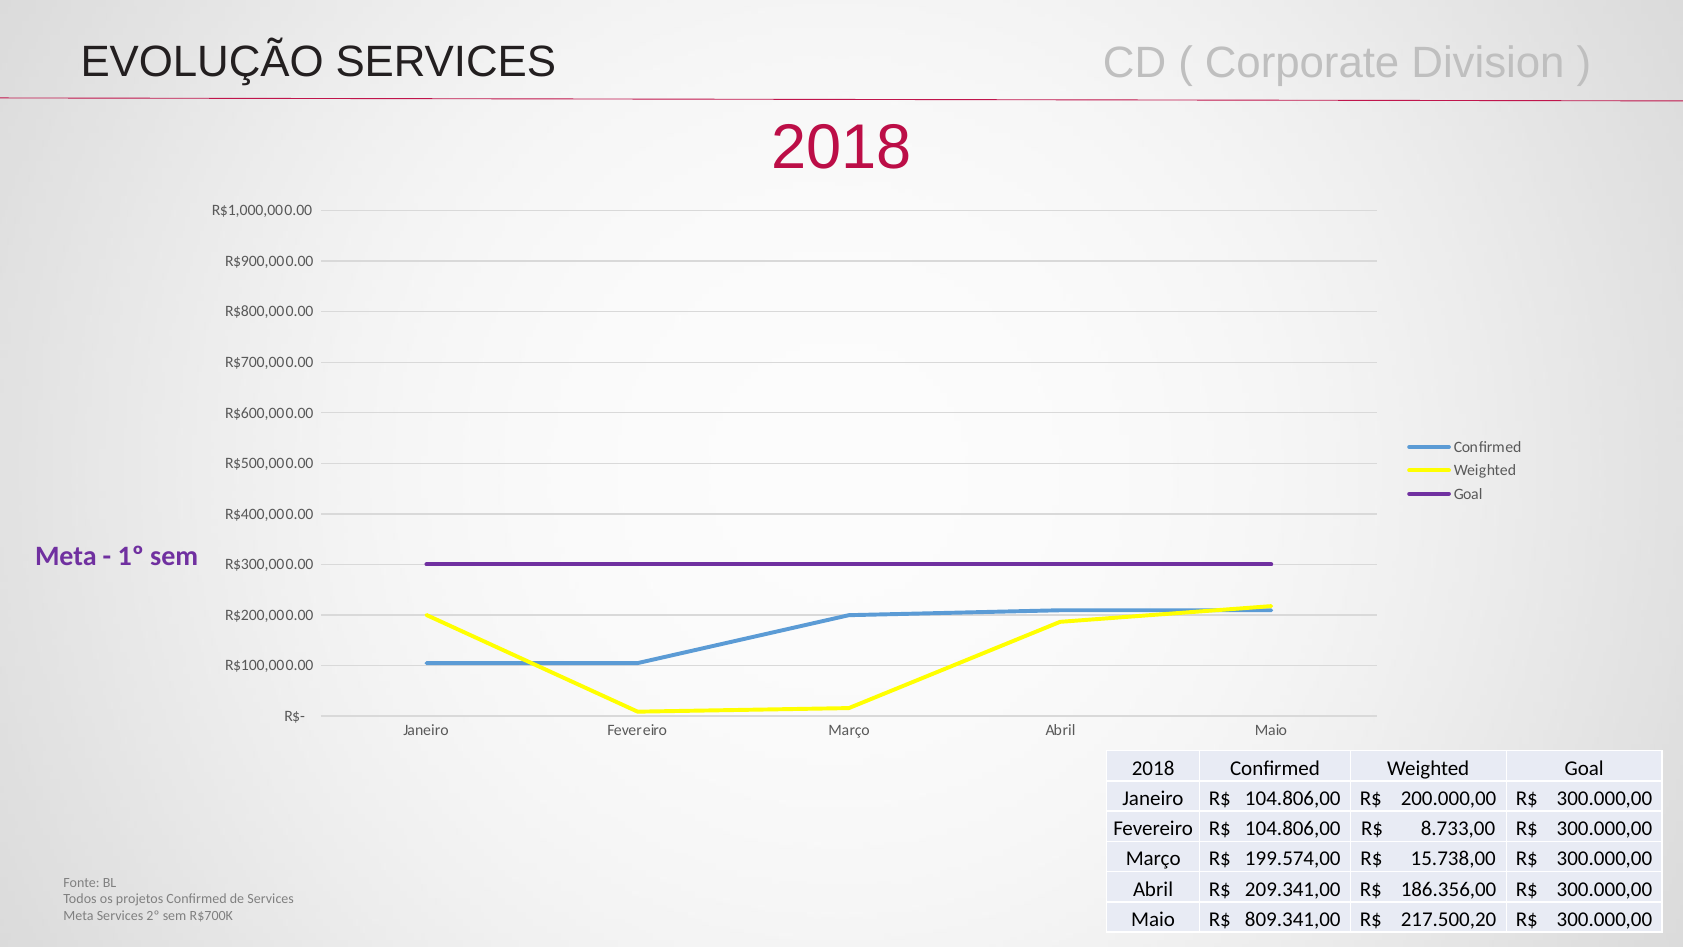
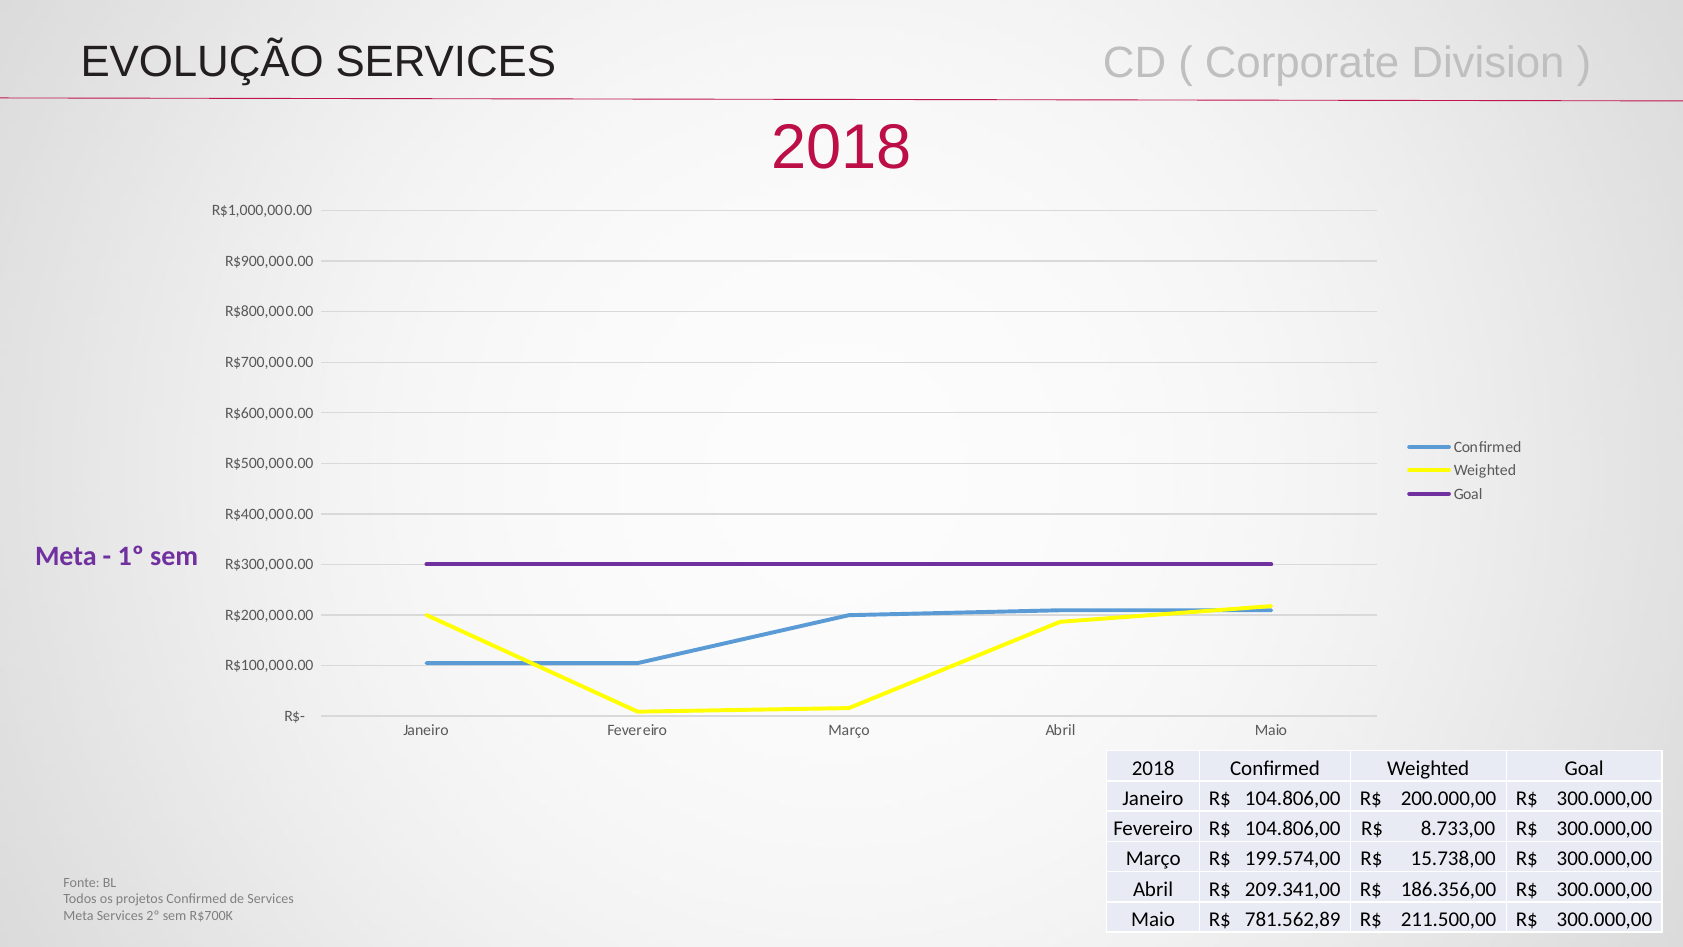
809.341,00: 809.341,00 -> 781.562,89
217.500,20: 217.500,20 -> 211.500,00
